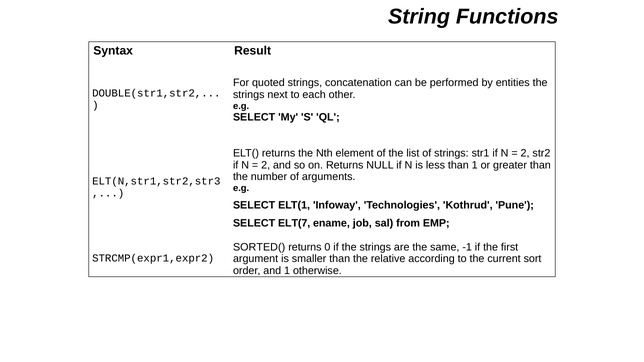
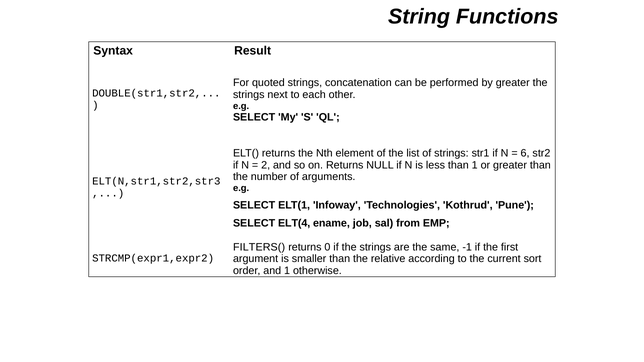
by entities: entities -> greater
2 at (525, 153): 2 -> 6
ELT(7: ELT(7 -> ELT(4
SORTED(: SORTED( -> FILTERS(
